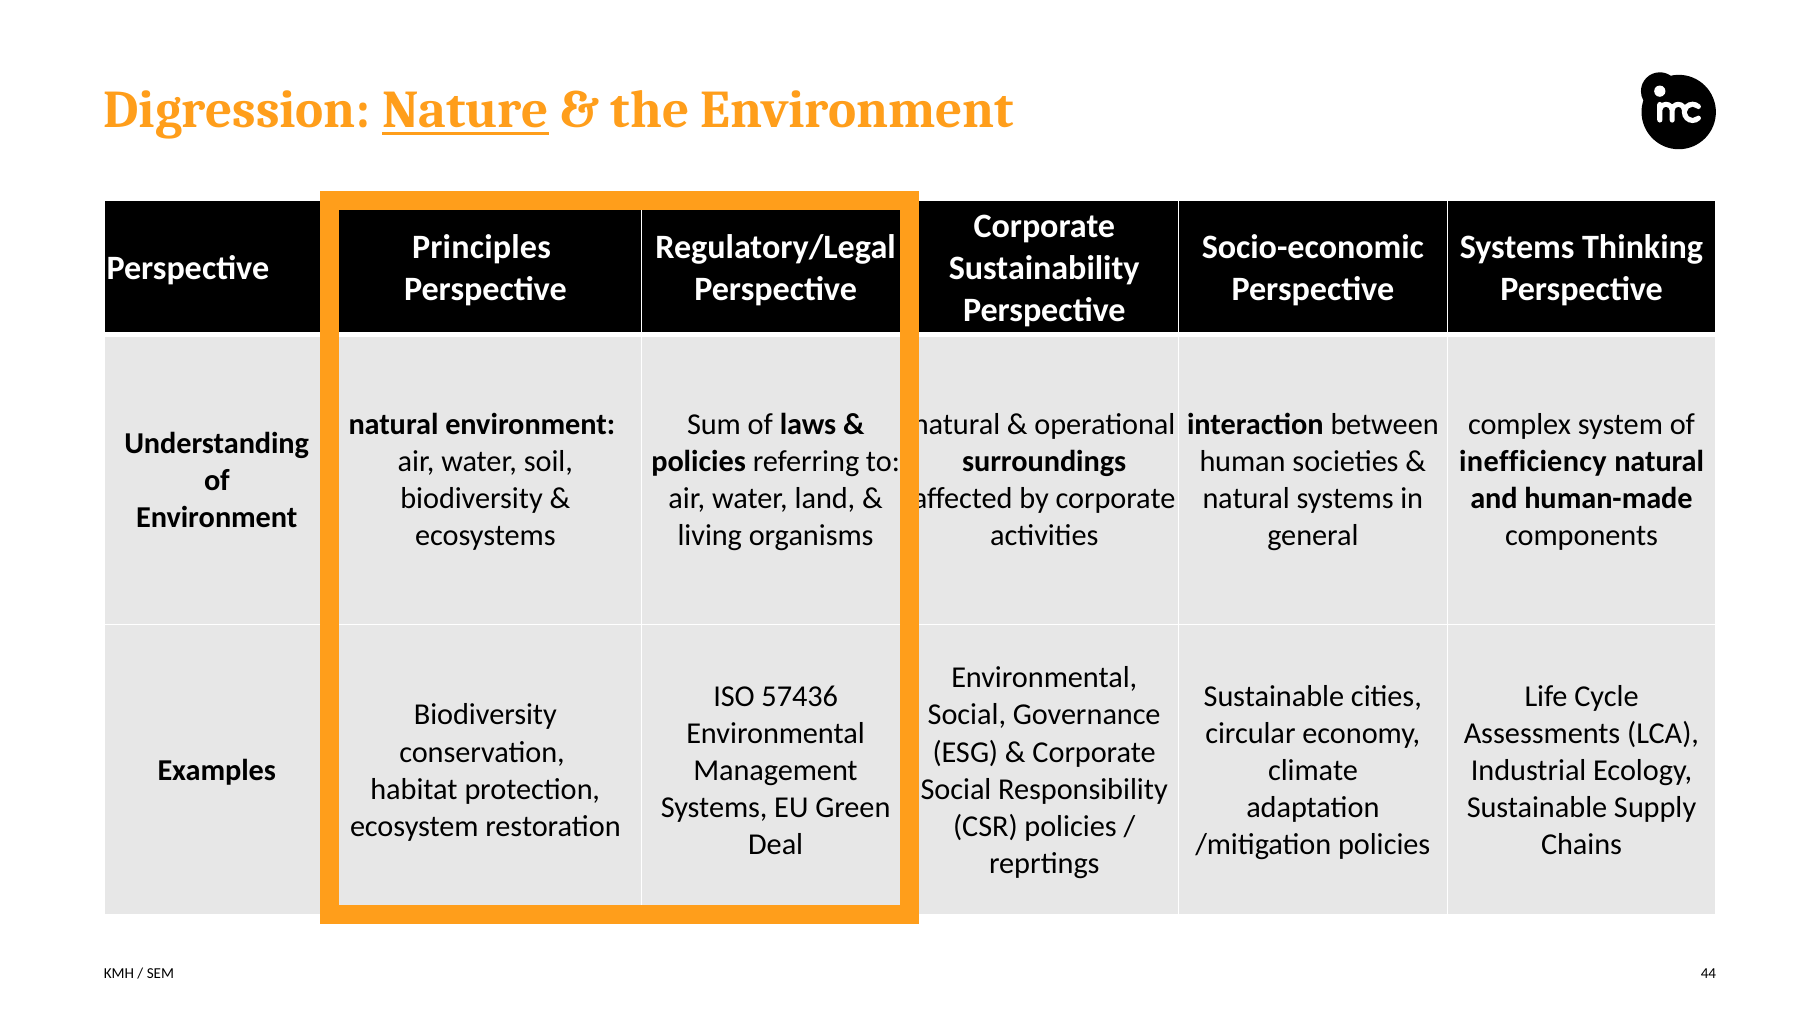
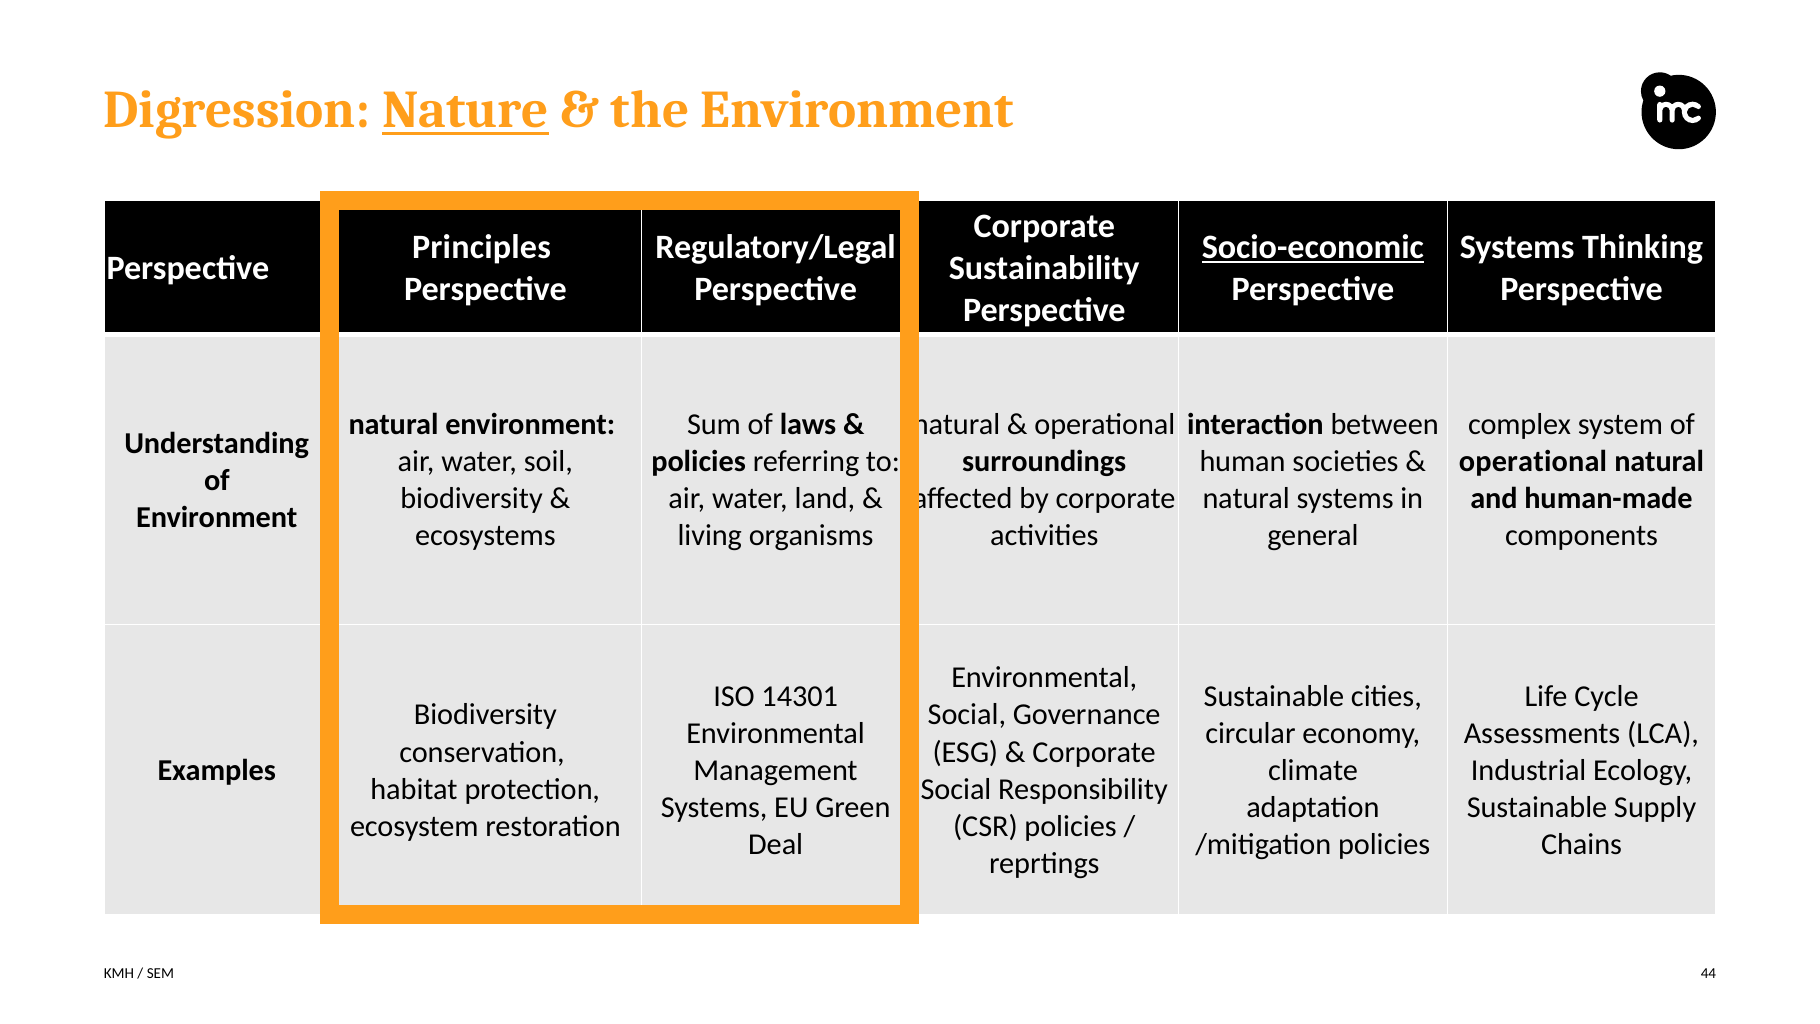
Socio-economic underline: none -> present
inefficiency at (1533, 462): inefficiency -> operational
57436: 57436 -> 14301
